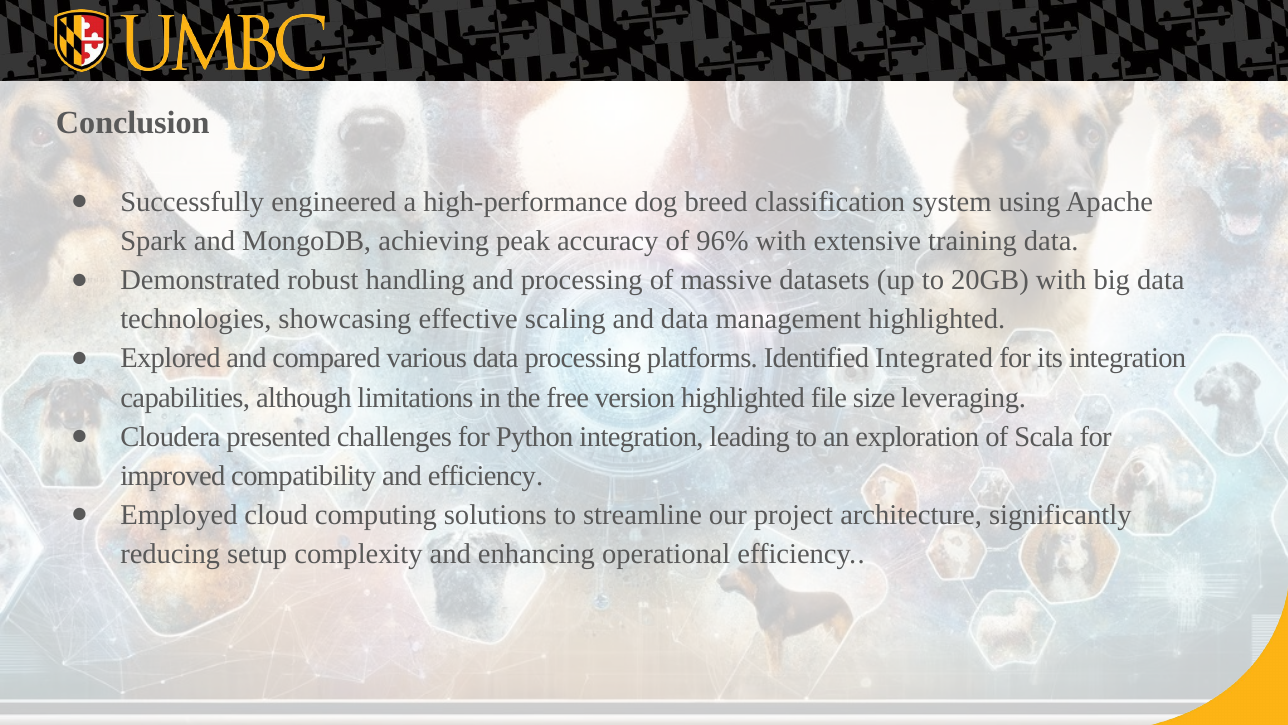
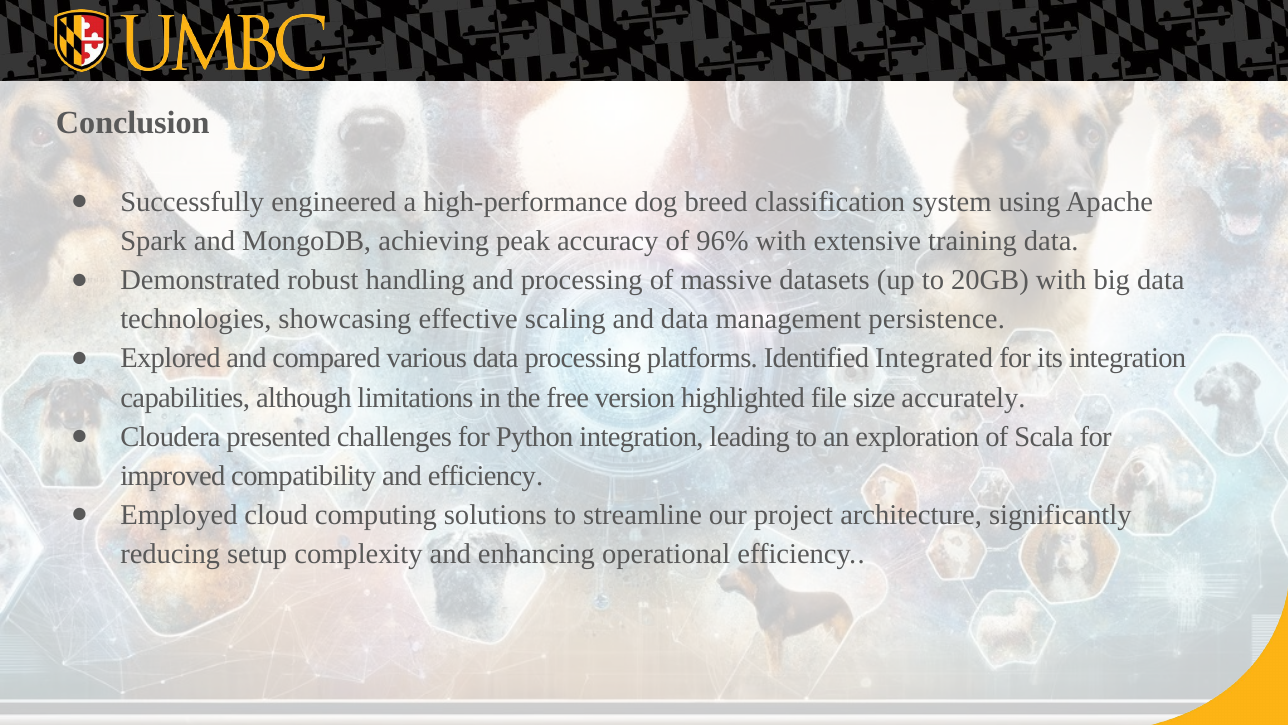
management highlighted: highlighted -> persistence
leveraging: leveraging -> accurately
